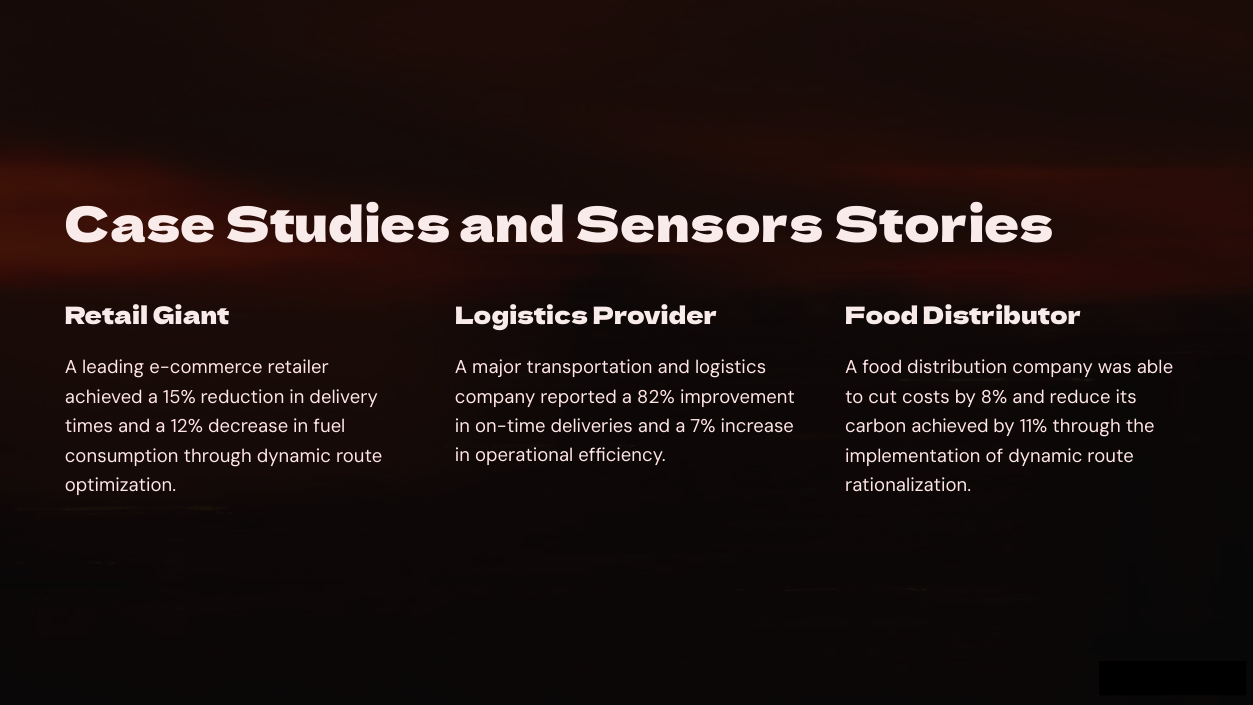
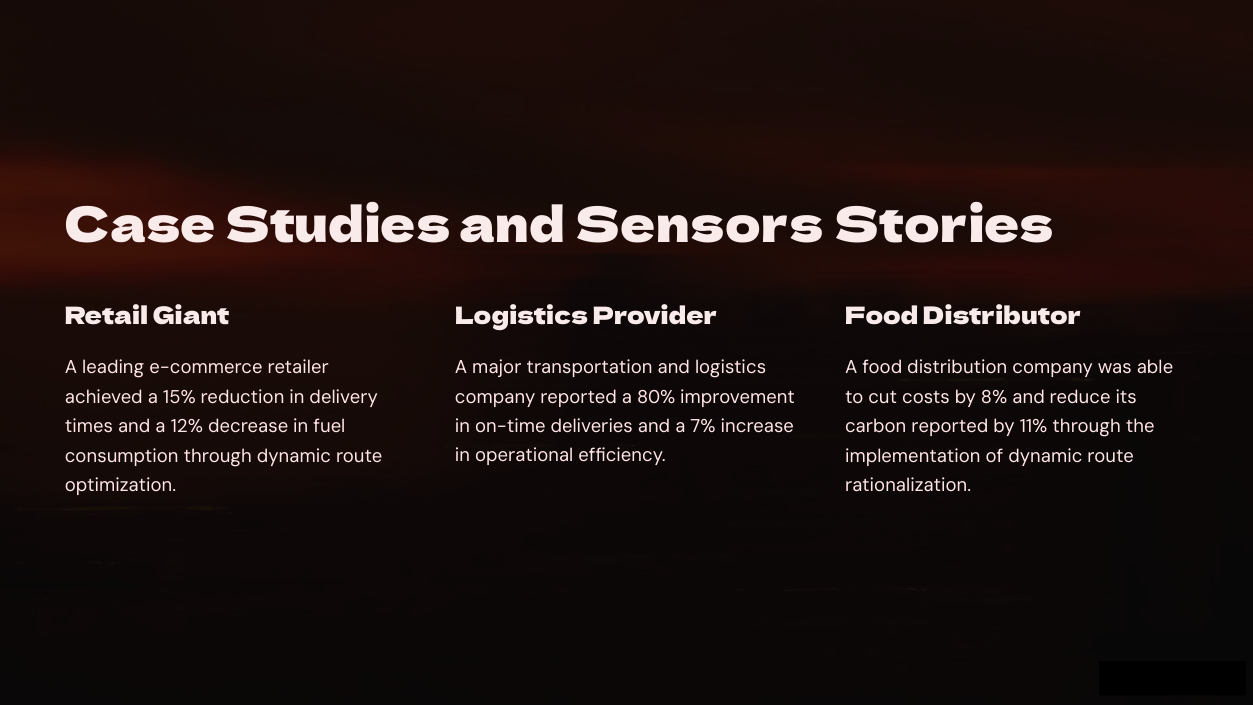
82%: 82% -> 80%
carbon achieved: achieved -> reported
